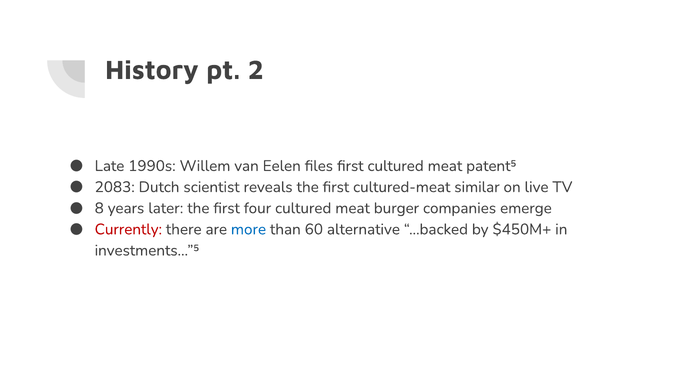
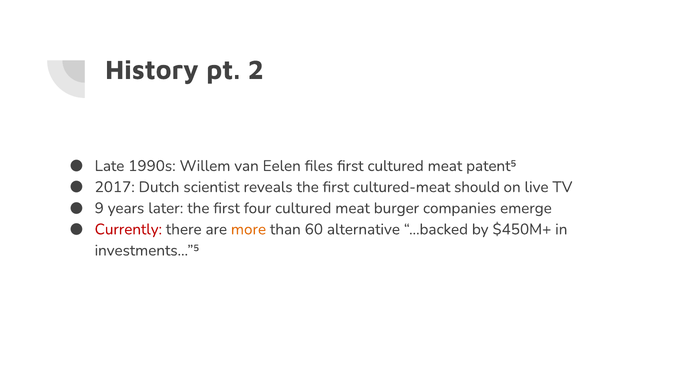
2083: 2083 -> 2017
similar: similar -> should
8: 8 -> 9
more colour: blue -> orange
